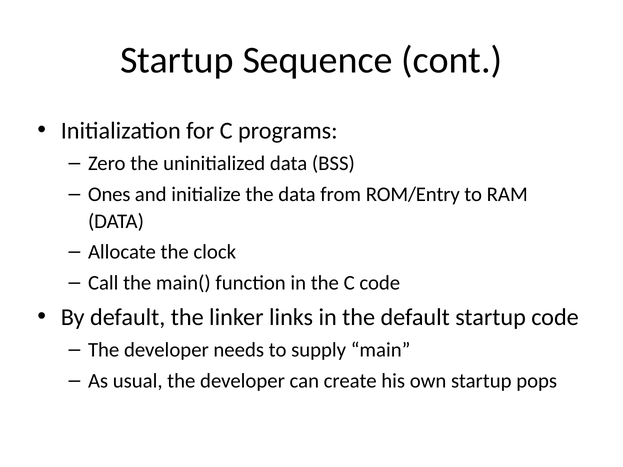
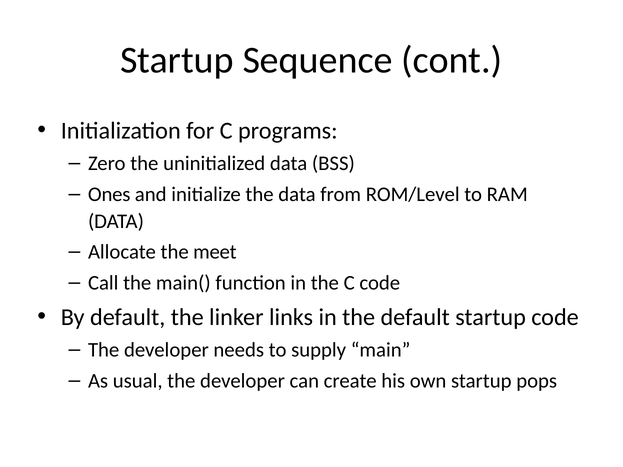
ROM/Entry: ROM/Entry -> ROM/Level
clock: clock -> meet
